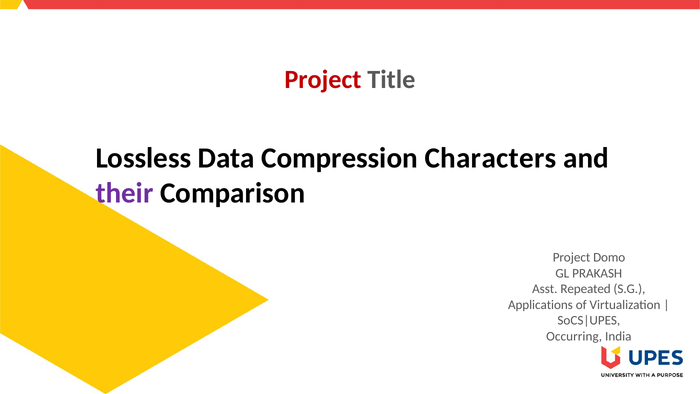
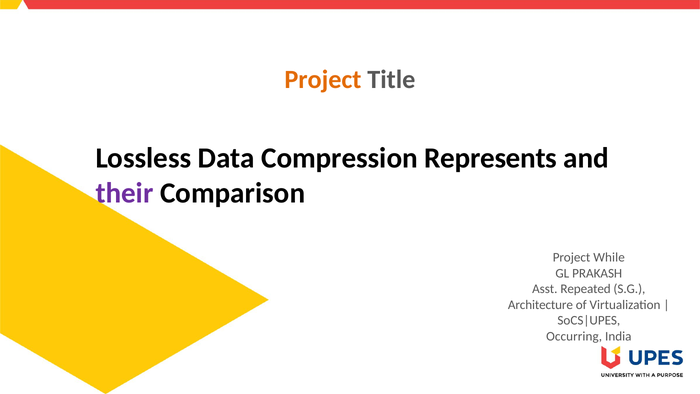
Project at (323, 80) colour: red -> orange
Characters: Characters -> Represents
Domo: Domo -> While
Applications: Applications -> Architecture
